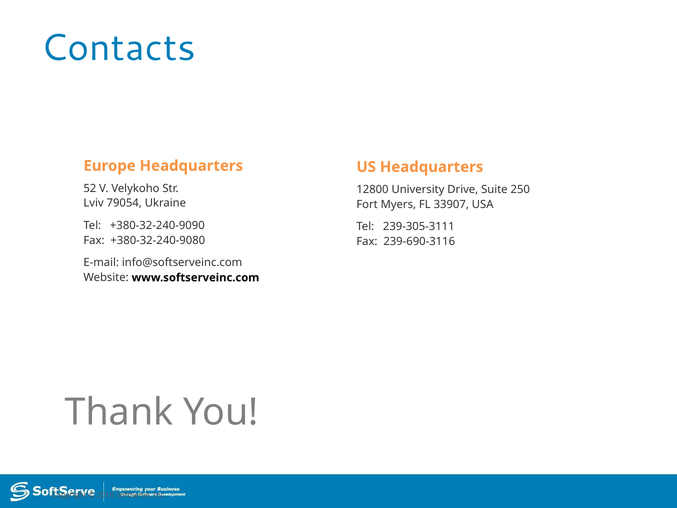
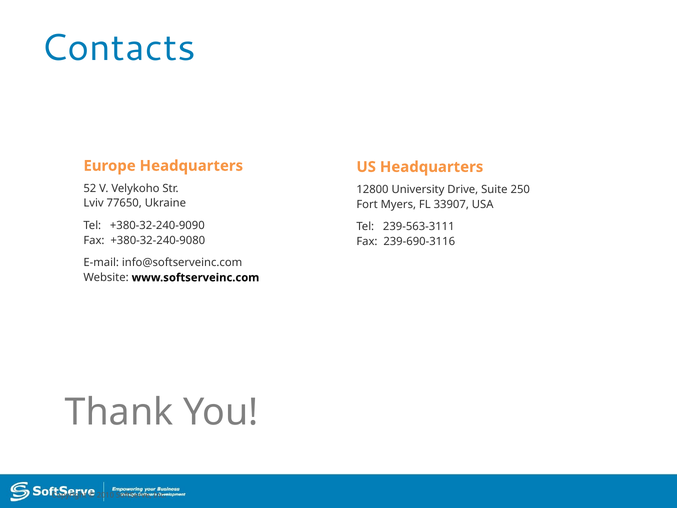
79054: 79054 -> 77650
239-305-3111: 239-305-3111 -> 239-563-3111
